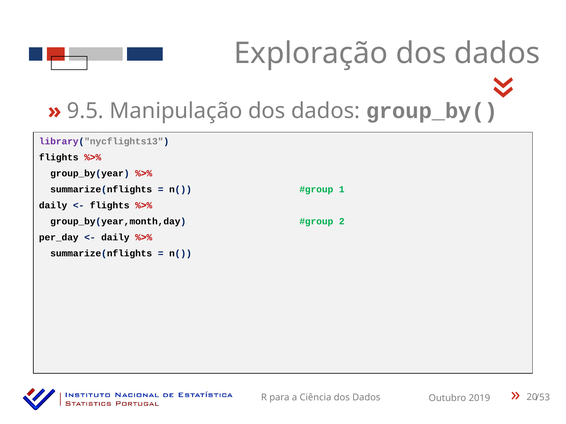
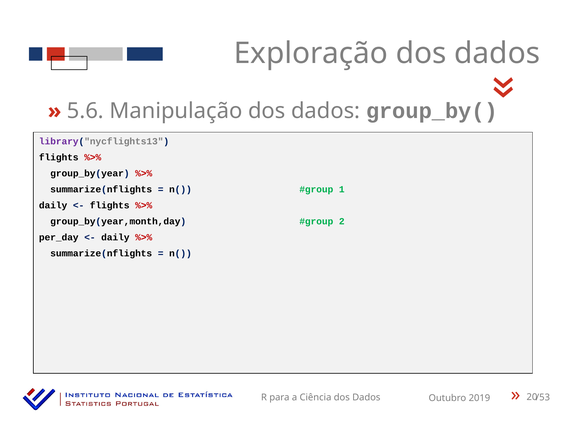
9.5: 9.5 -> 5.6
